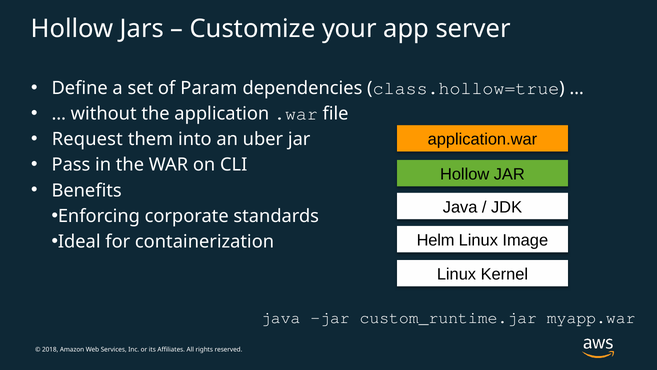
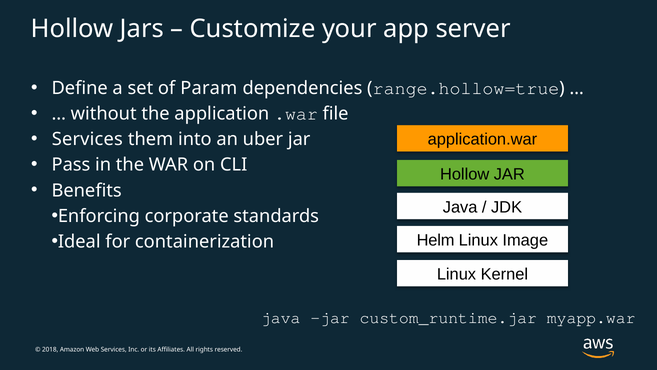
class.hollow=true: class.hollow=true -> range.hollow=true
Request at (87, 139): Request -> Services
